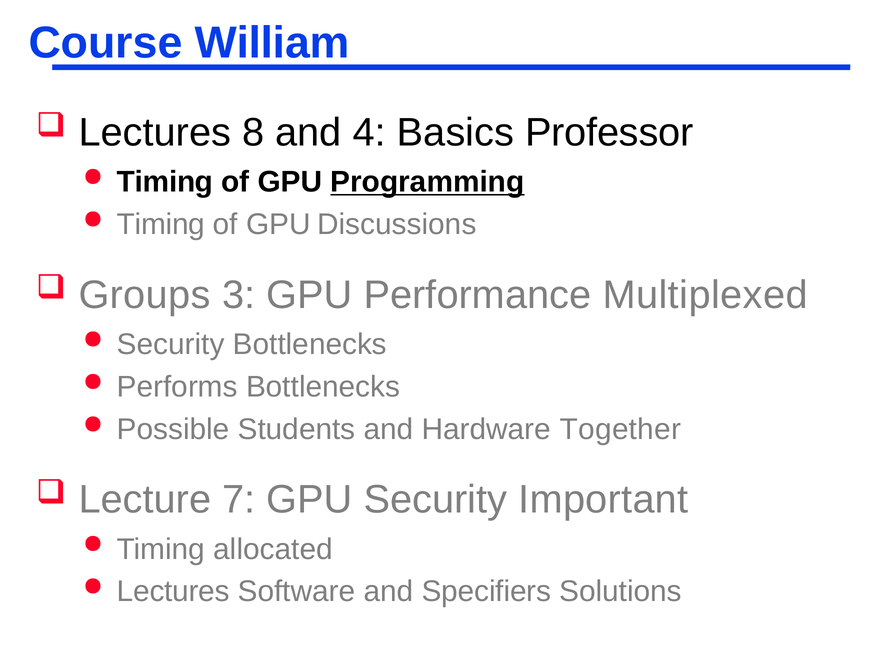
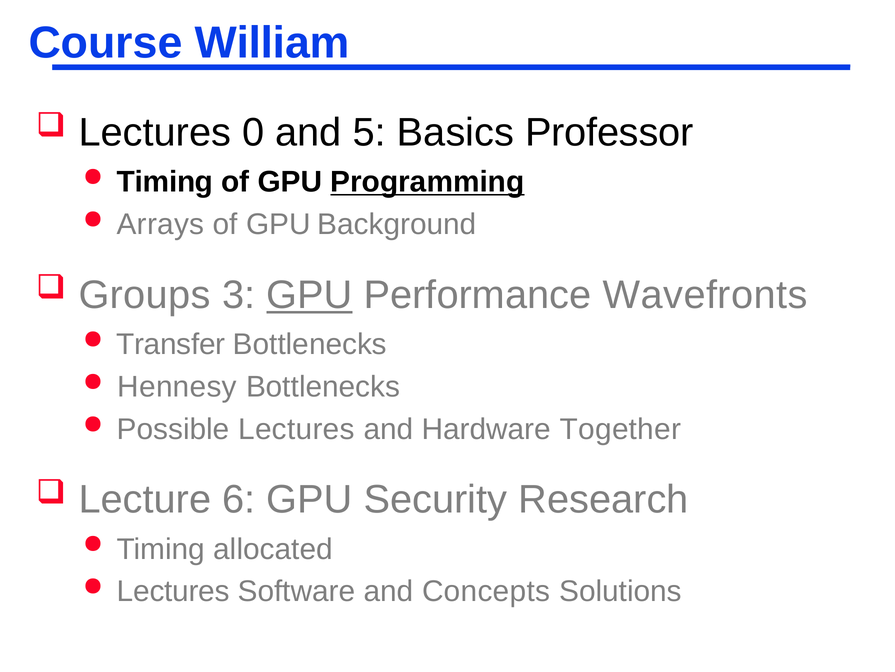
8: 8 -> 0
4: 4 -> 5
Timing at (161, 224): Timing -> Arrays
Discussions: Discussions -> Background
GPU at (309, 295) underline: none -> present
Multiplexed: Multiplexed -> Wavefronts
Security at (171, 344): Security -> Transfer
Performs: Performs -> Hennesy
Possible Students: Students -> Lectures
7: 7 -> 6
Important: Important -> Research
Specifiers: Specifiers -> Concepts
